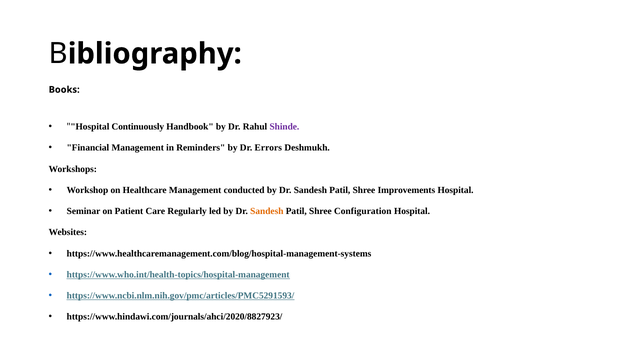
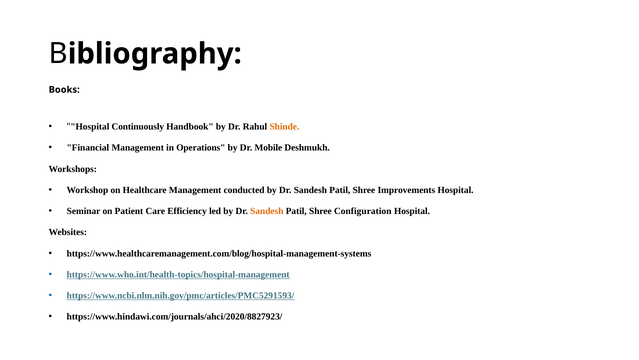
Shinde colour: purple -> orange
Reminders: Reminders -> Operations
Errors: Errors -> Mobile
Regularly: Regularly -> Efficiency
